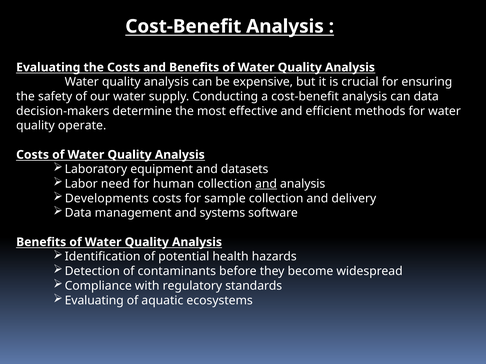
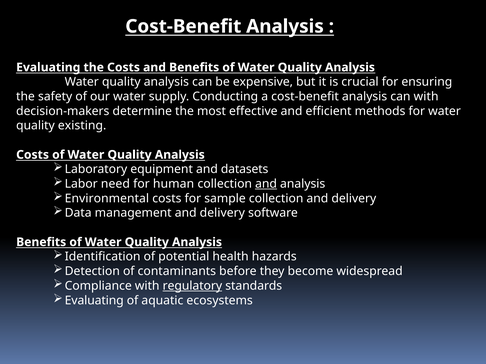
can data: data -> with
operate: operate -> existing
Developments: Developments -> Environmental
management and systems: systems -> delivery
regulatory underline: none -> present
